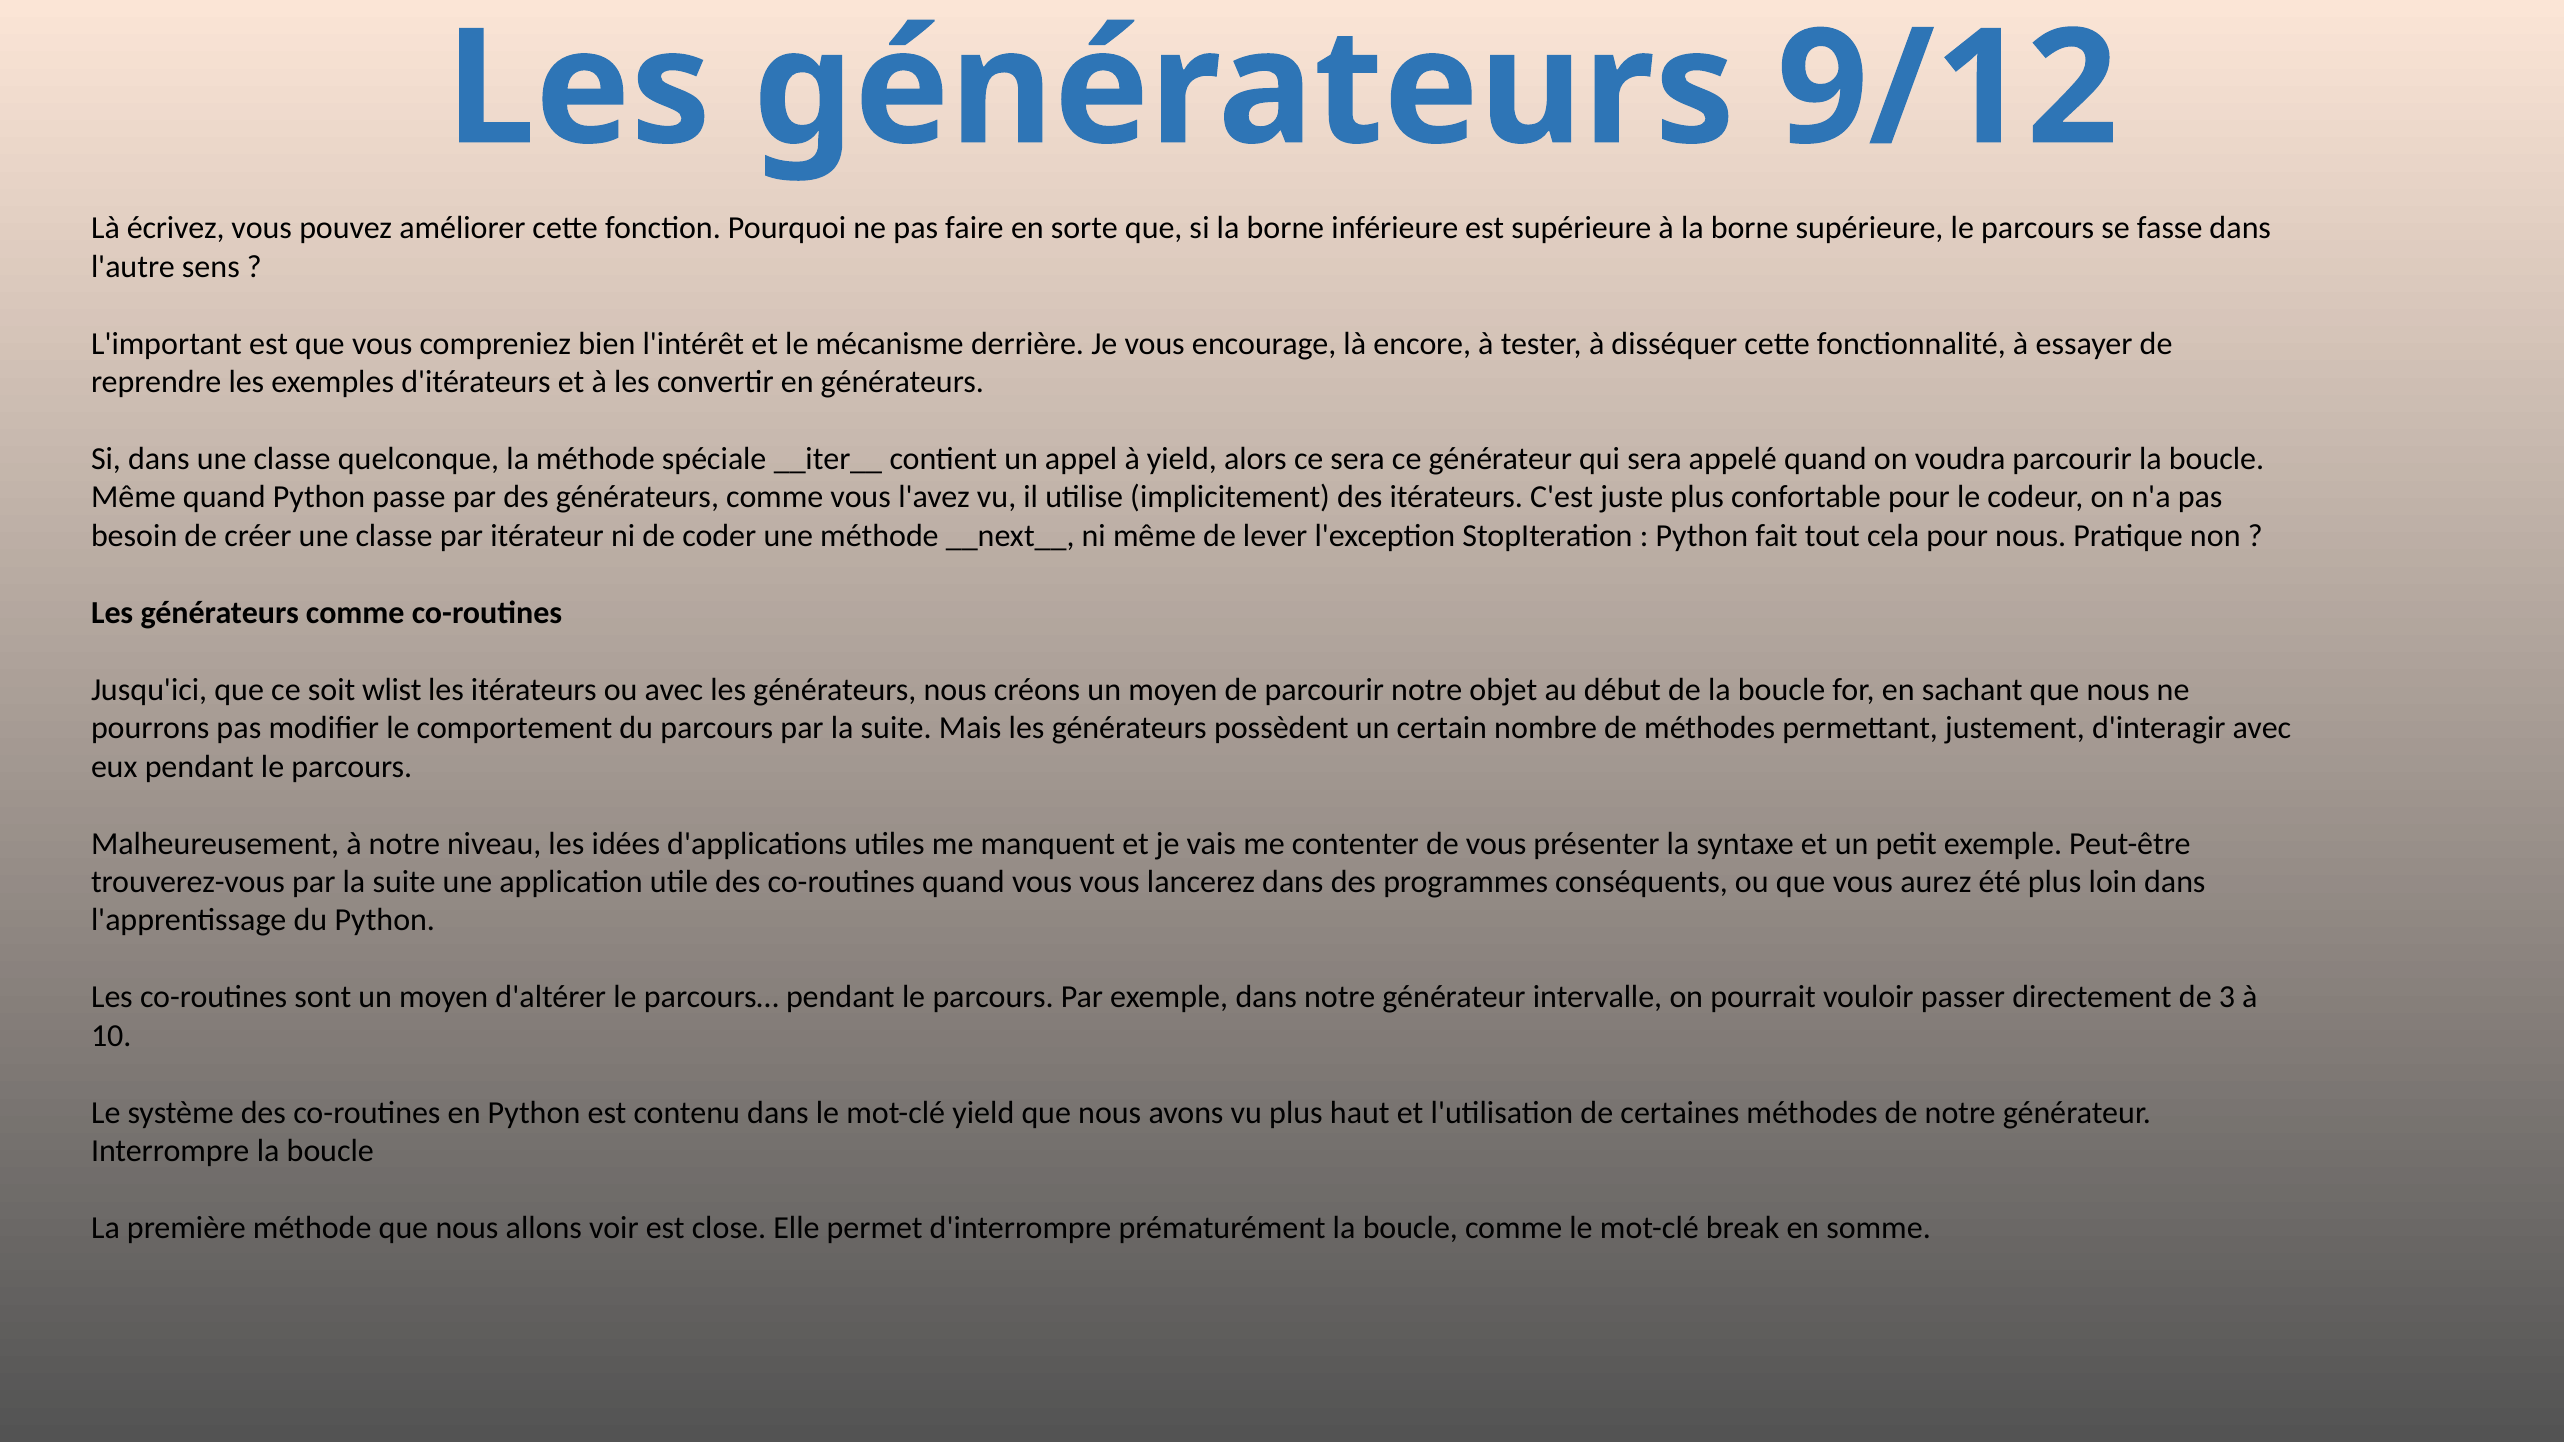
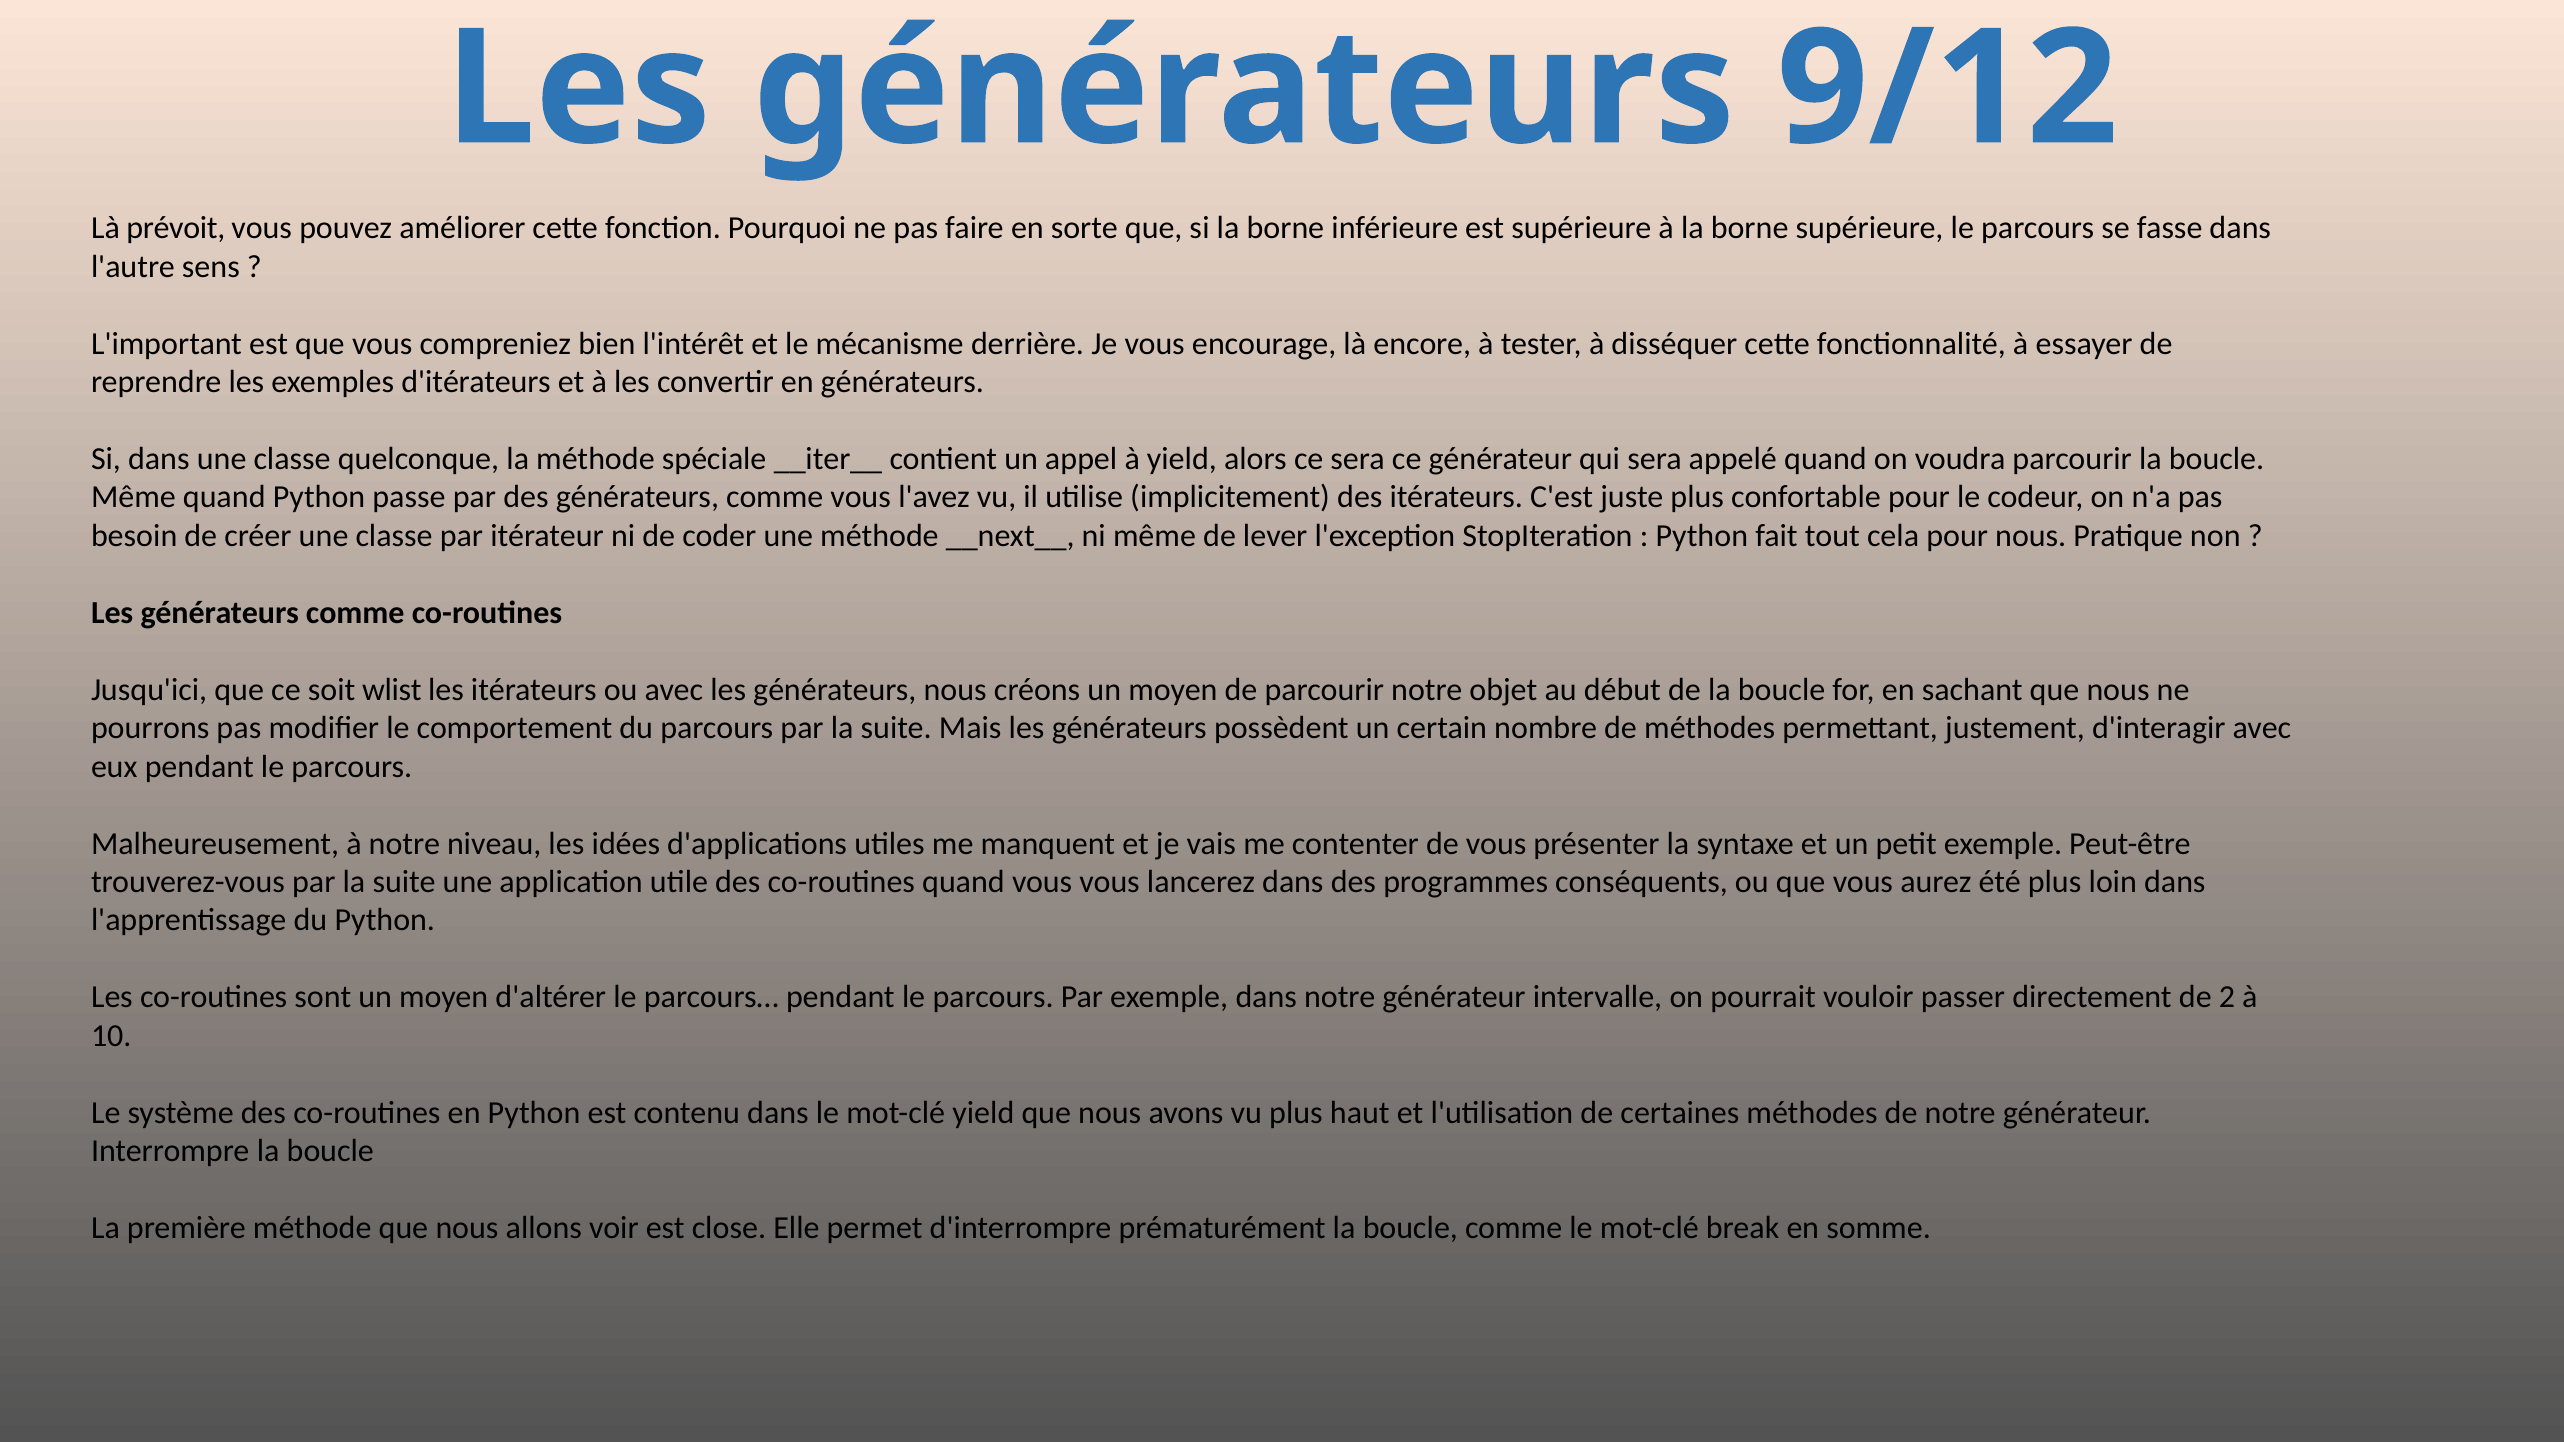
écrivez: écrivez -> prévoit
3: 3 -> 2
